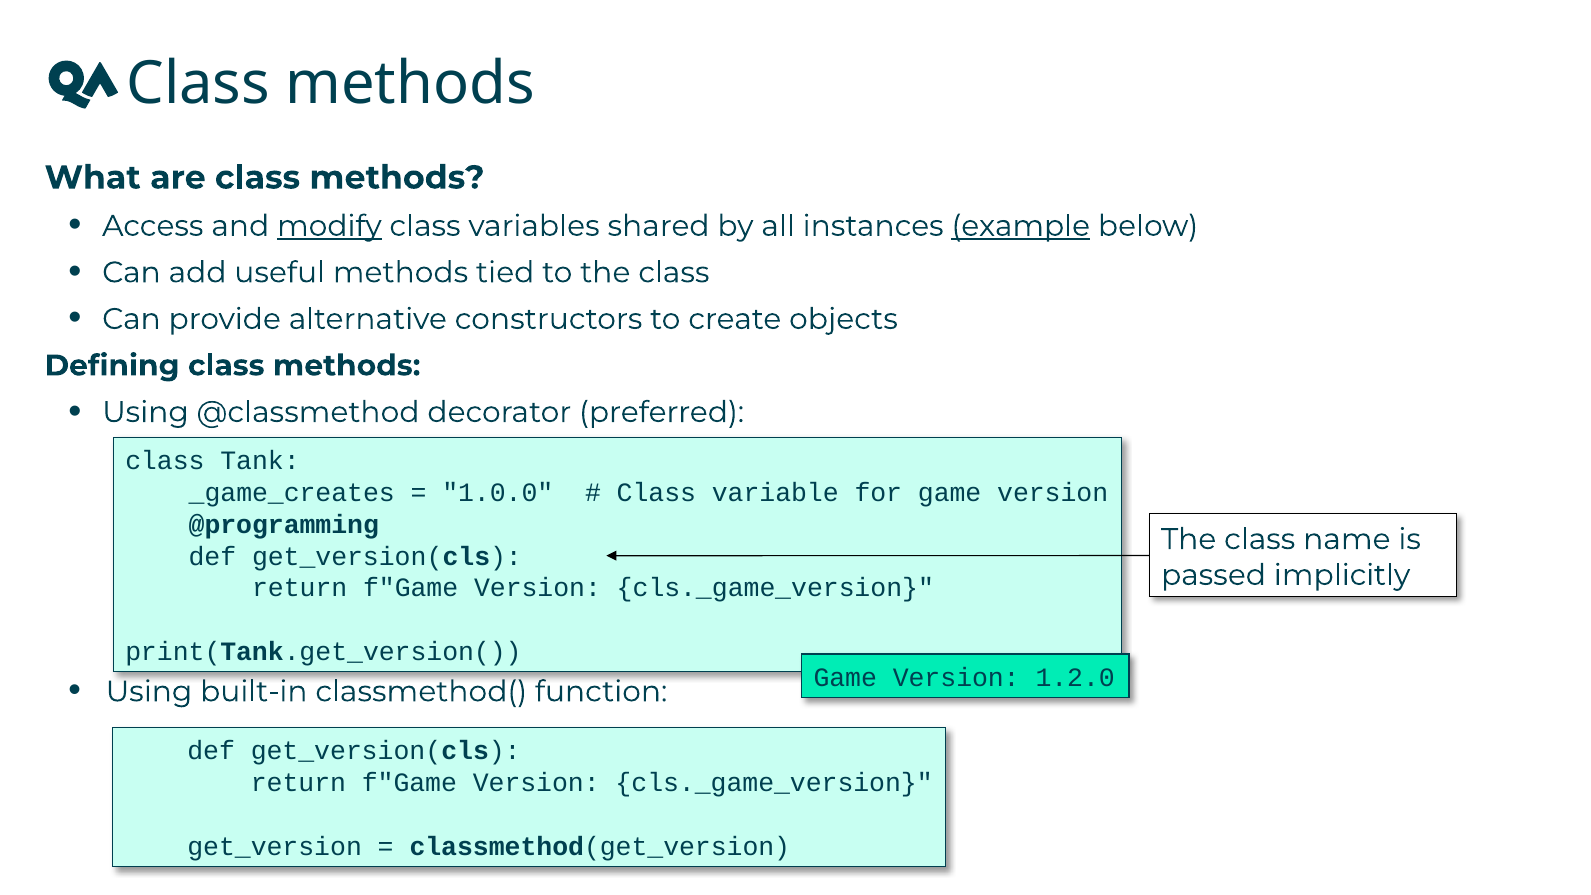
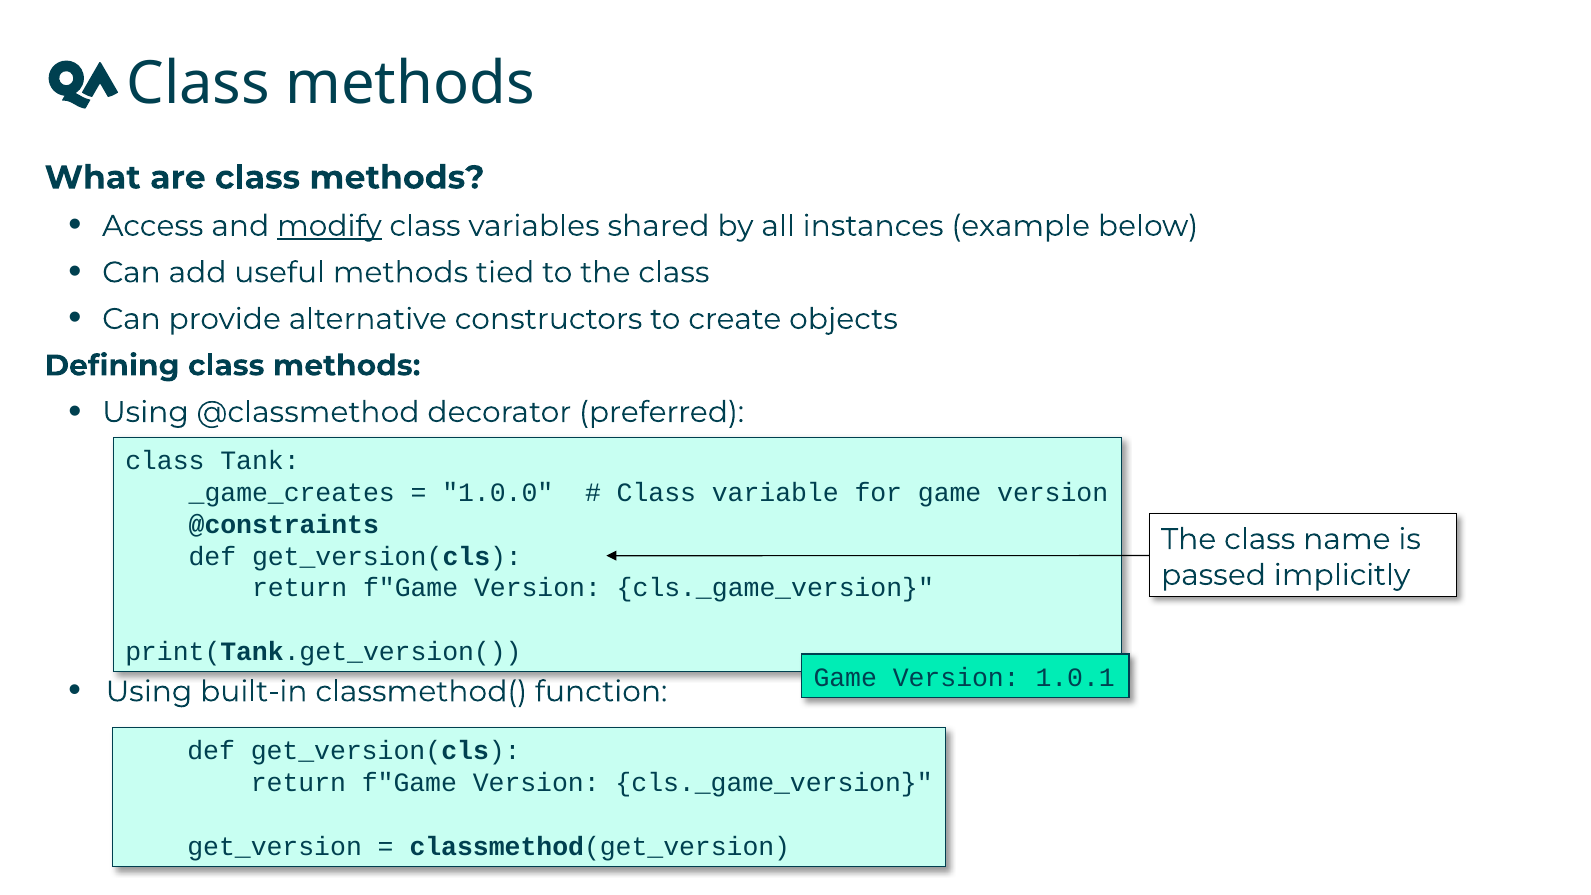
example underline: present -> none
@programming: @programming -> @constraints
1.2.0: 1.2.0 -> 1.0.1
